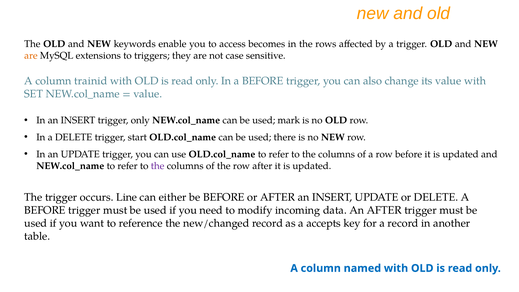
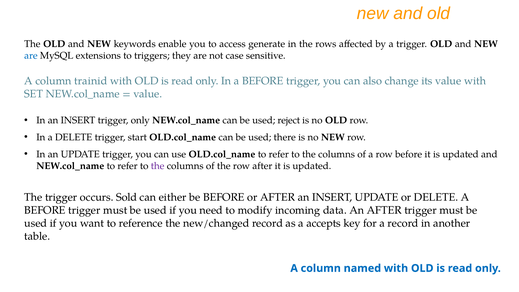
becomes: becomes -> generate
are at (31, 56) colour: orange -> blue
mark: mark -> reject
Line: Line -> Sold
